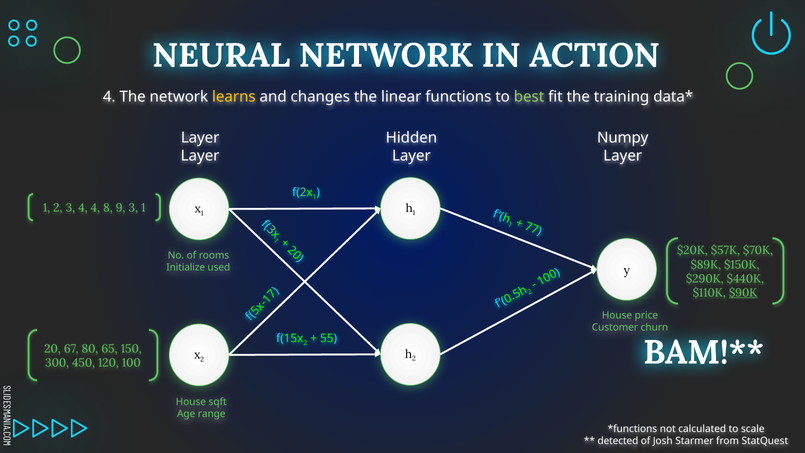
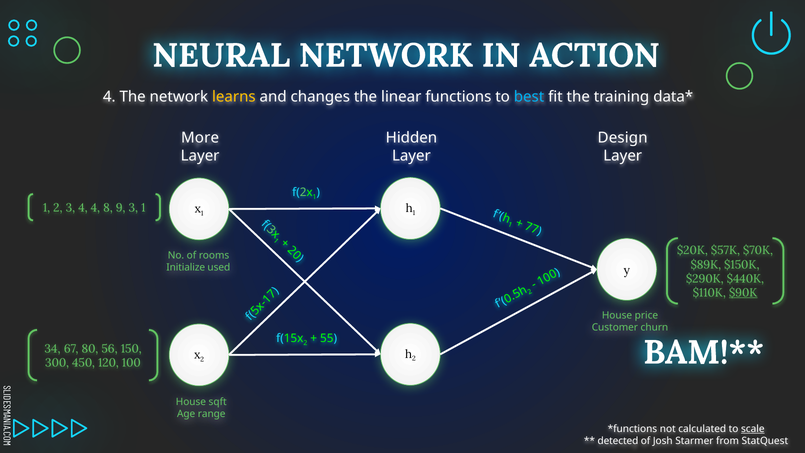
best colour: light green -> light blue
Layer at (200, 138): Layer -> More
Numpy: Numpy -> Design
20: 20 -> 34
65: 65 -> 56
scale underline: none -> present
